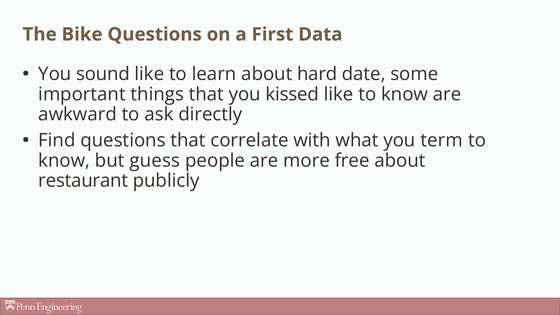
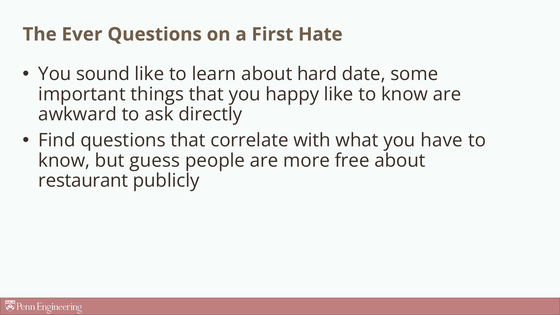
Bike: Bike -> Ever
Data: Data -> Hate
kissed: kissed -> happy
term: term -> have
